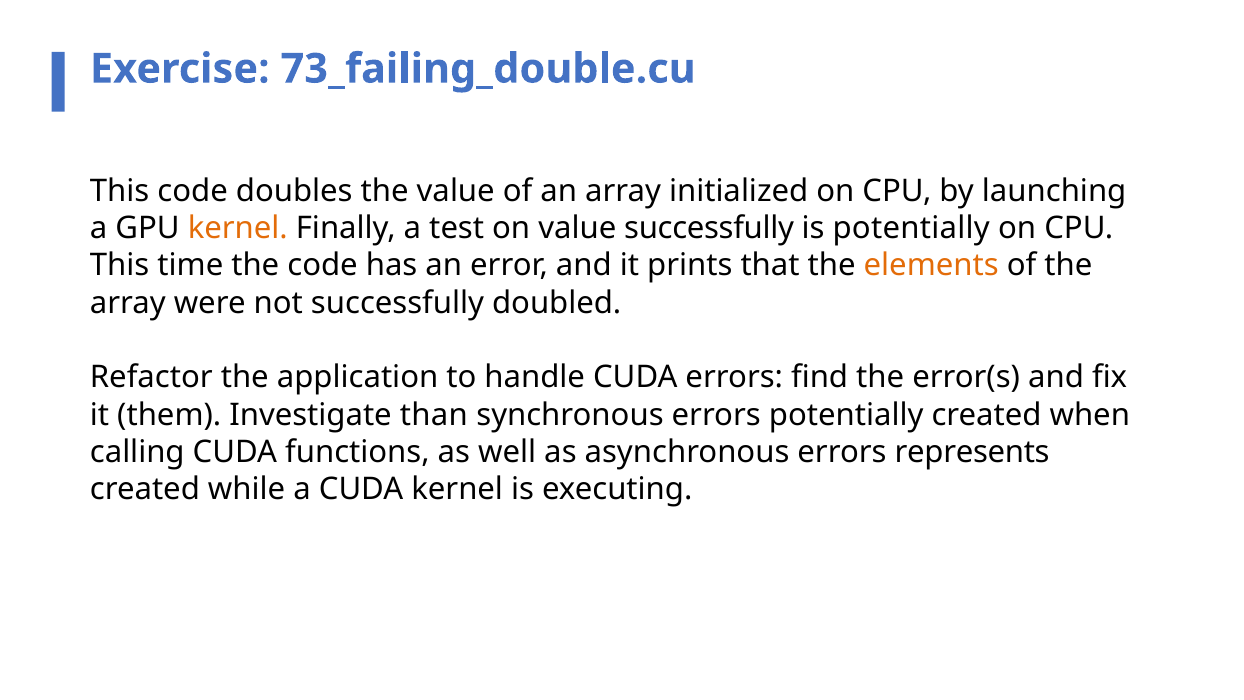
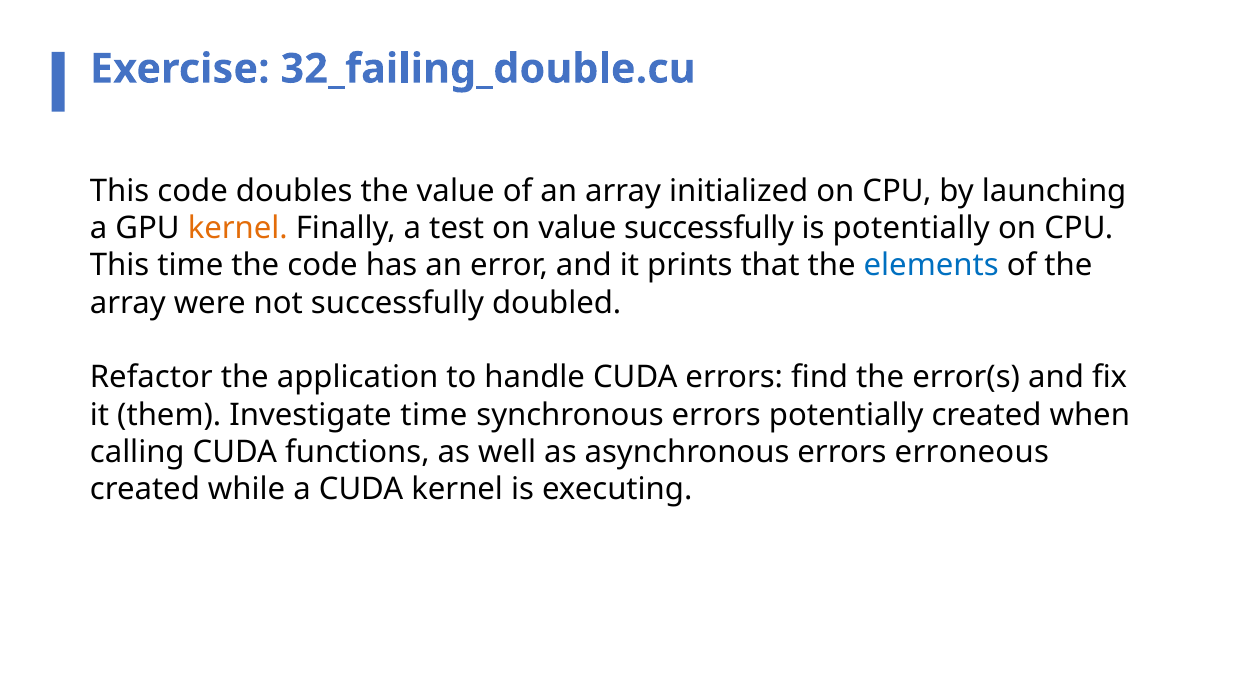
73_failing_double.cu: 73_failing_double.cu -> 32_failing_double.cu
elements colour: orange -> blue
Investigate than: than -> time
represents: represents -> erroneous
